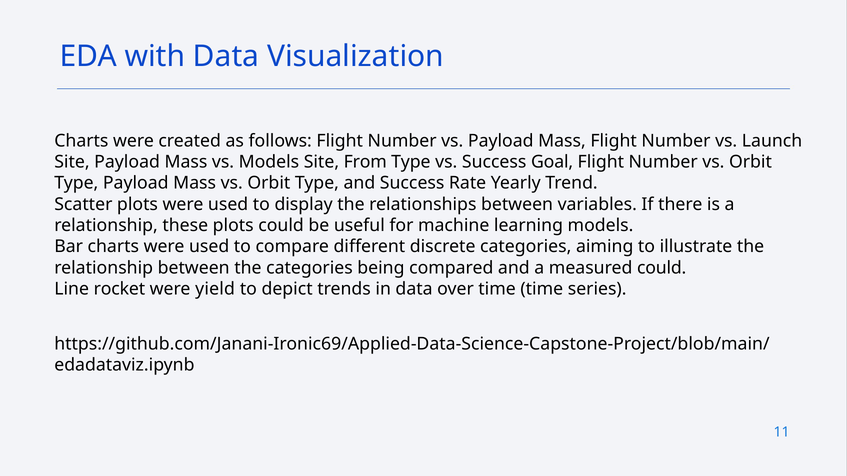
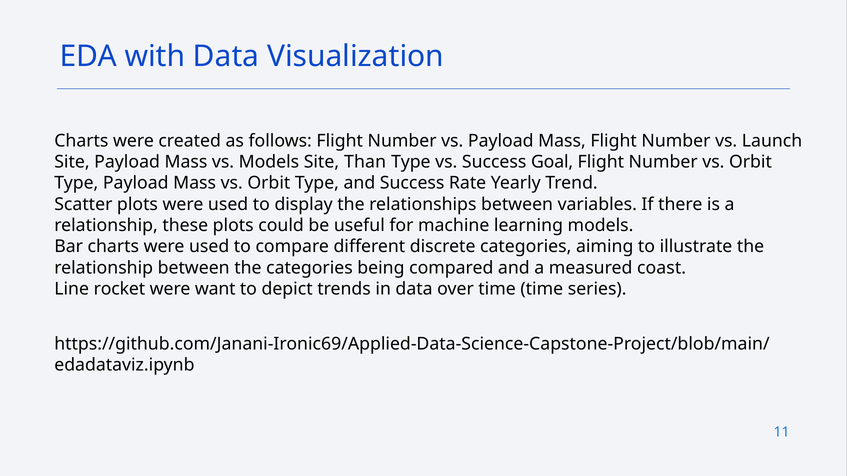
From: From -> Than
measured could: could -> coast
yield: yield -> want
